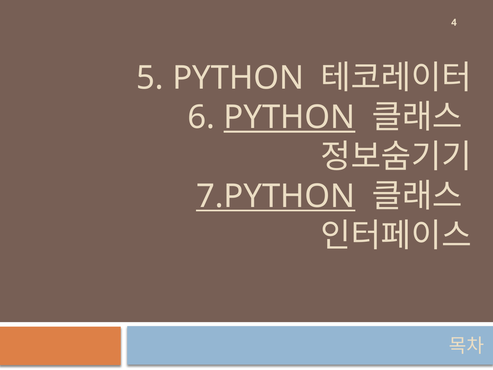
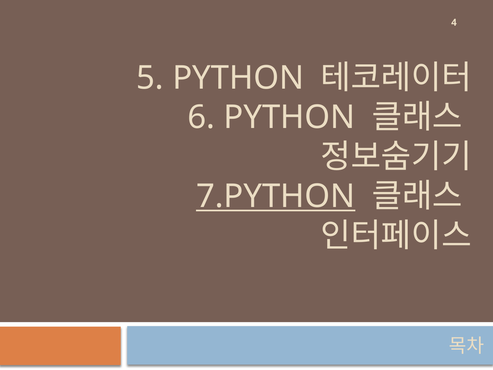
PYTHON at (289, 117) underline: present -> none
